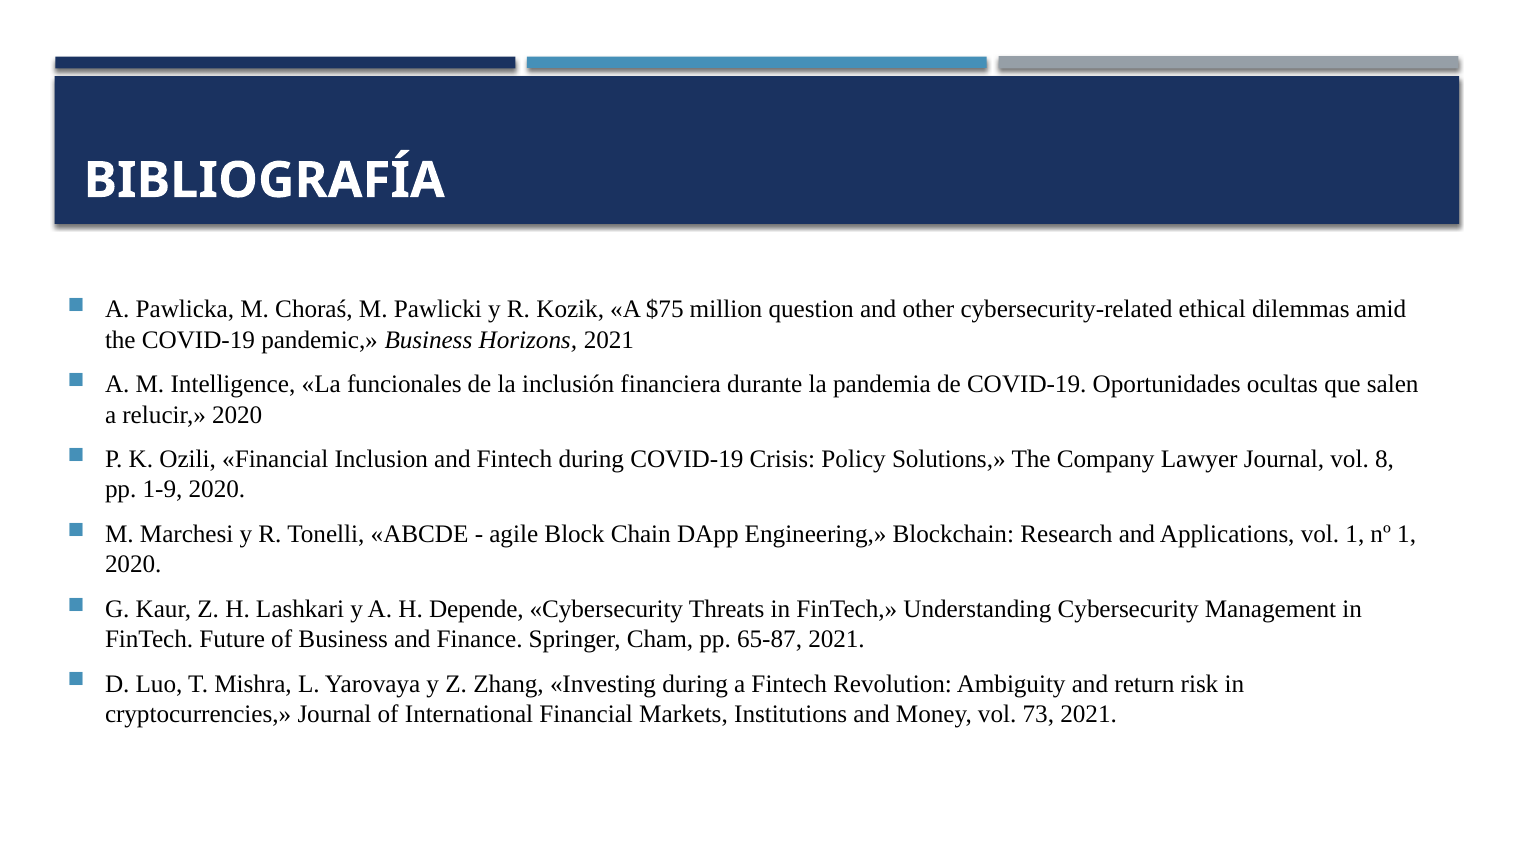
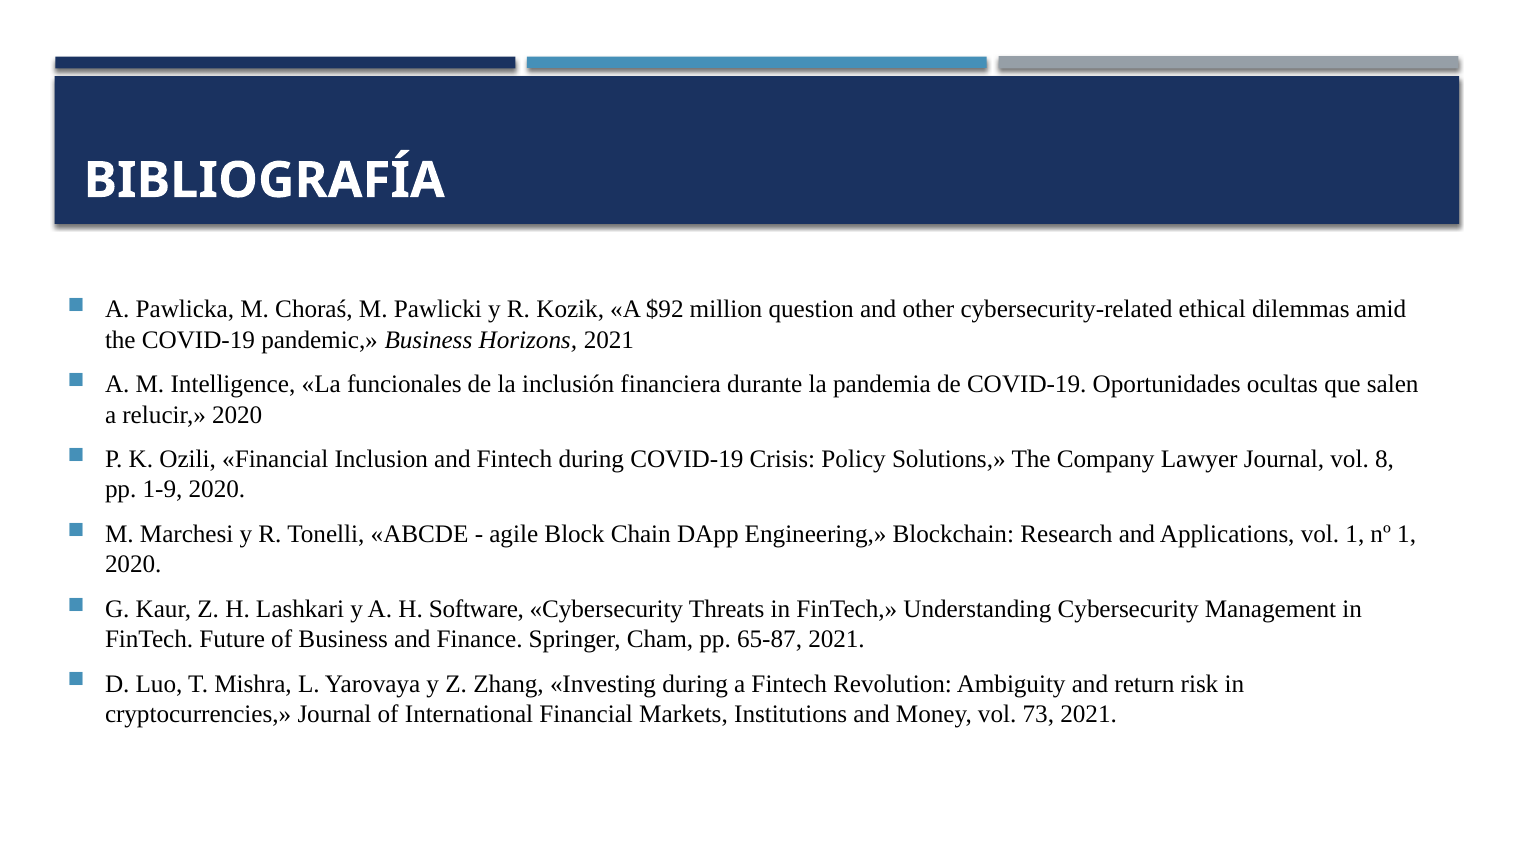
$75: $75 -> $92
Depende: Depende -> Software
